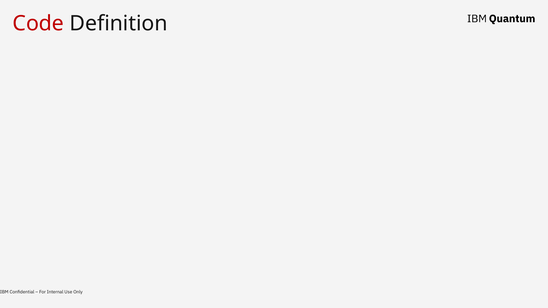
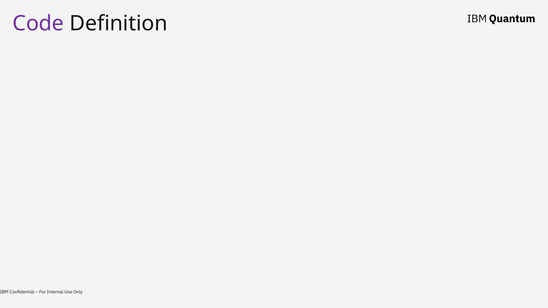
Code colour: red -> purple
